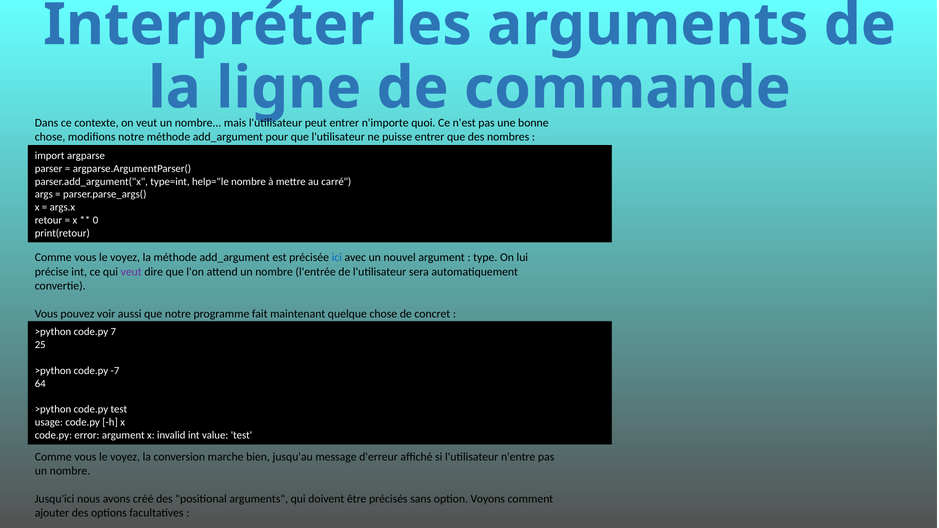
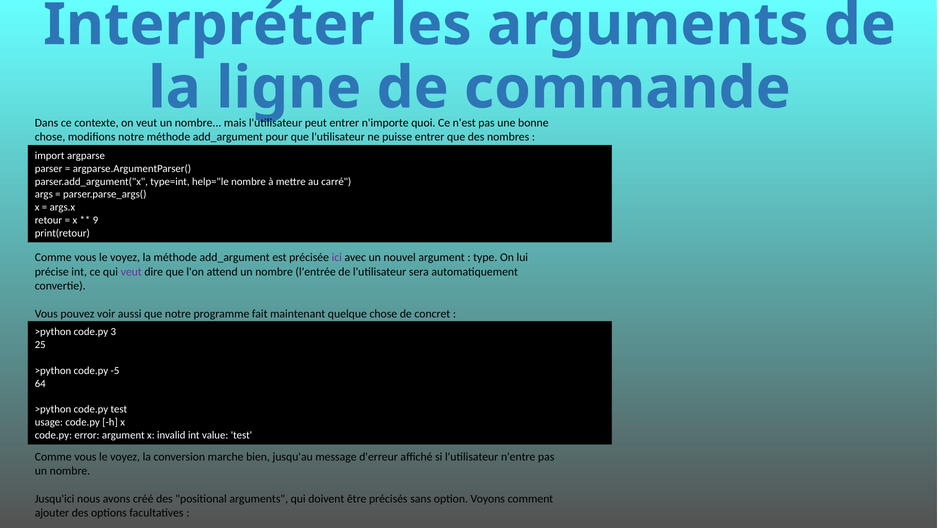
0: 0 -> 9
ici colour: blue -> purple
7: 7 -> 3
-7: -7 -> -5
